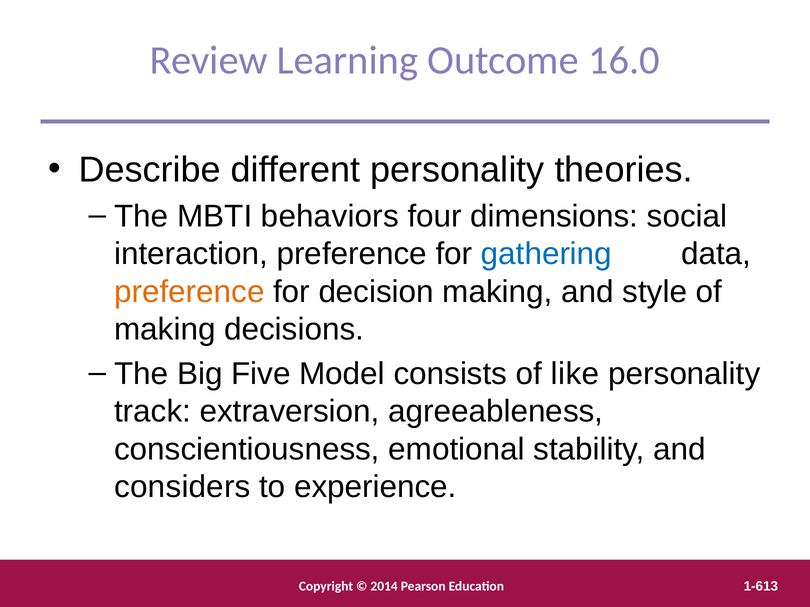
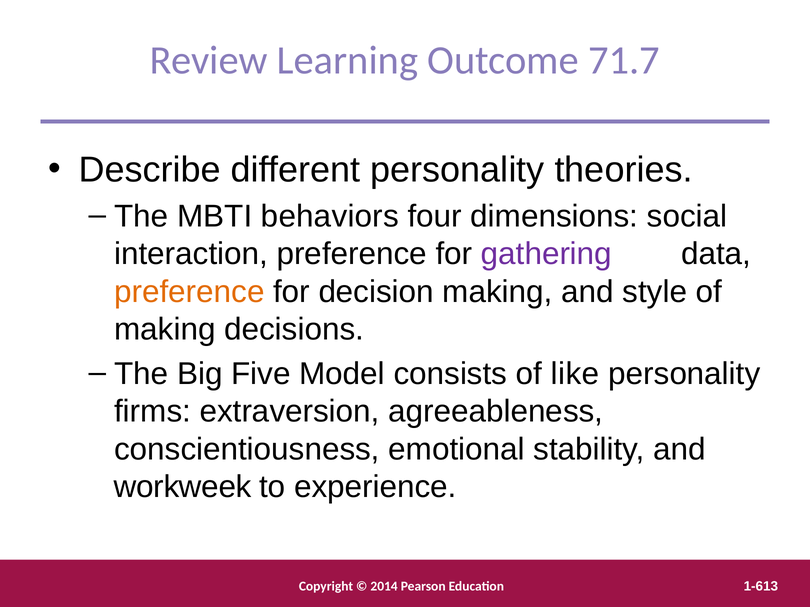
16.0: 16.0 -> 71.7
gathering colour: blue -> purple
track: track -> firms
considers: considers -> workweek
